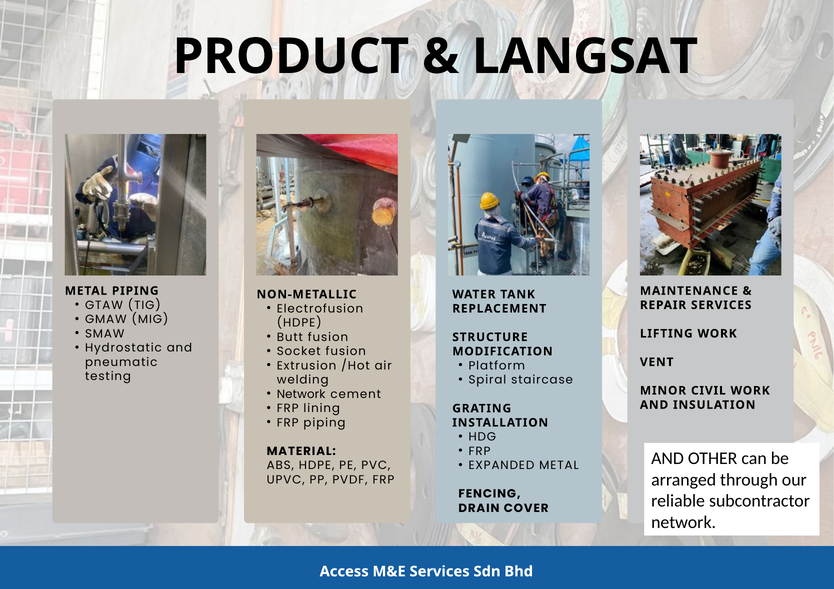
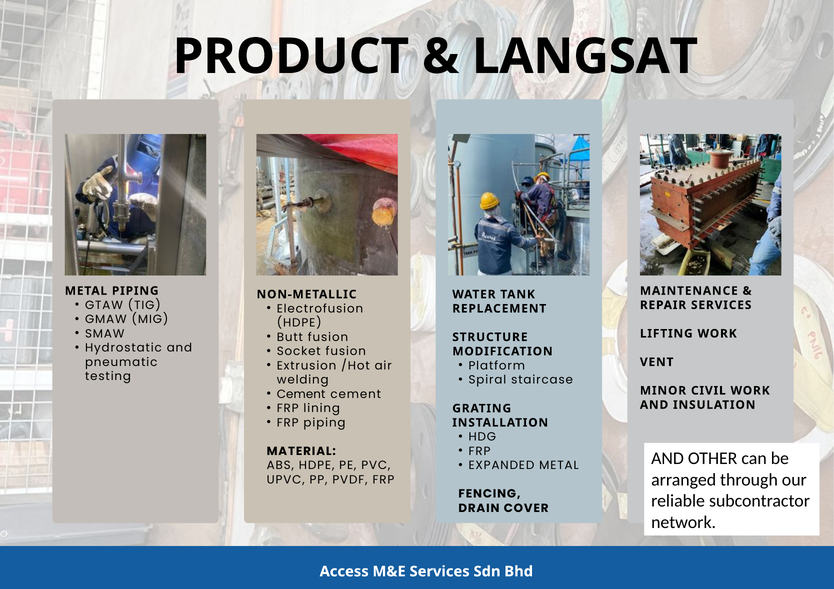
Network at (301, 394): Network -> Cement
